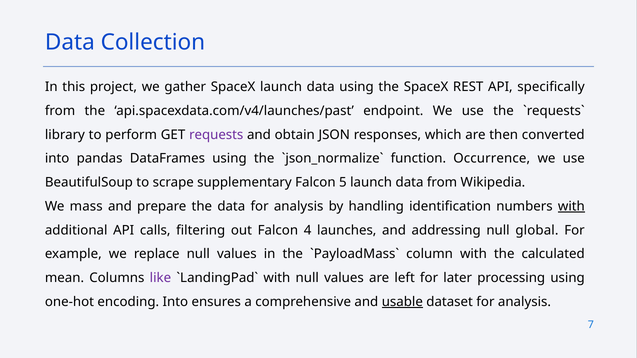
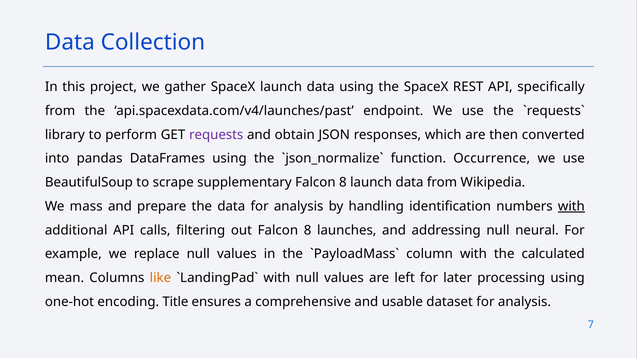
supplementary Falcon 5: 5 -> 8
out Falcon 4: 4 -> 8
global: global -> neural
like colour: purple -> orange
encoding Into: Into -> Title
usable underline: present -> none
